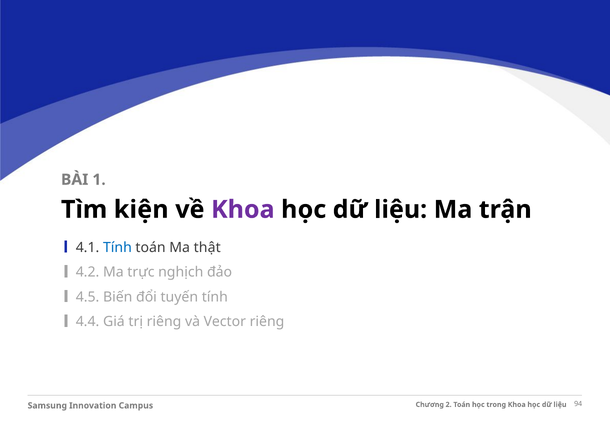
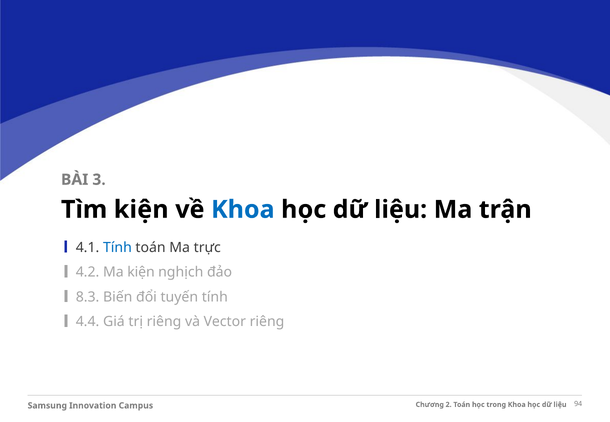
1: 1 -> 3
Khoa at (243, 210) colour: purple -> blue
thật: thật -> trực
Ma trực: trực -> kiện
4.5: 4.5 -> 8.3
